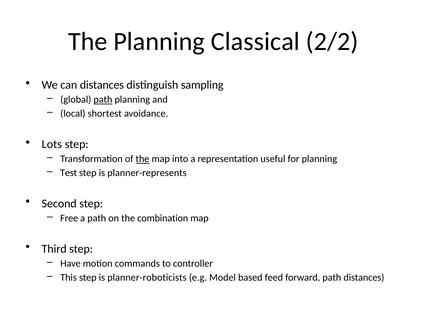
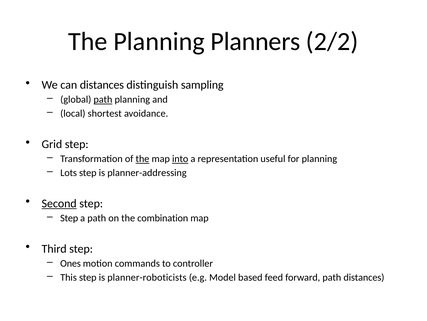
Classical: Classical -> Planners
Lots: Lots -> Grid
into underline: none -> present
Test: Test -> Lots
planner-represents: planner-represents -> planner-addressing
Second underline: none -> present
Free at (69, 218): Free -> Step
Have: Have -> Ones
